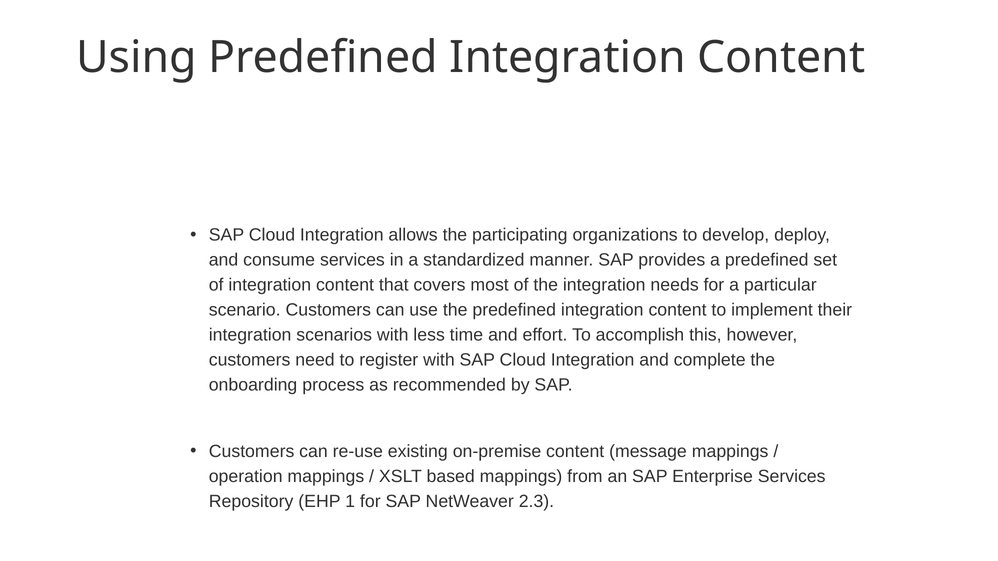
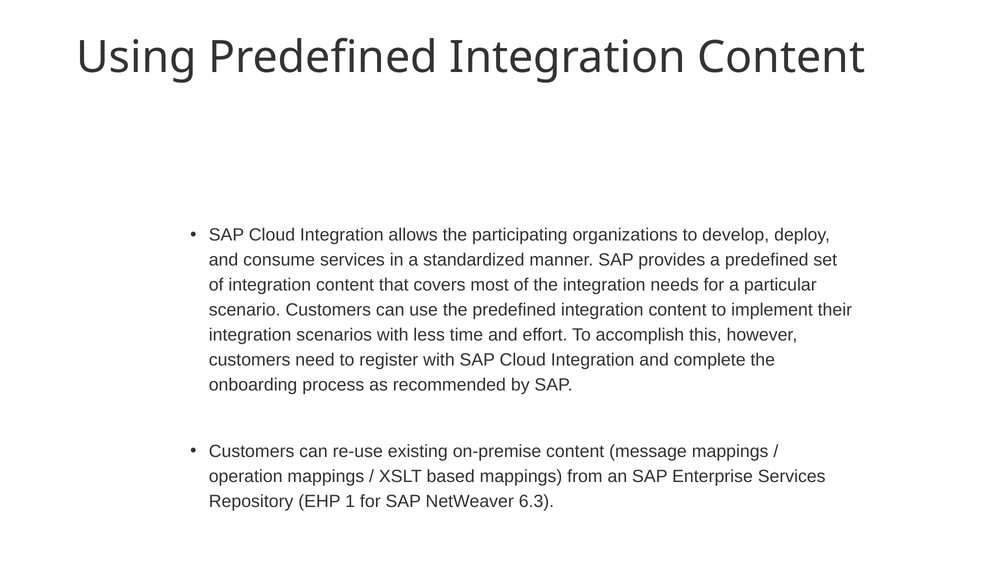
2.3: 2.3 -> 6.3
